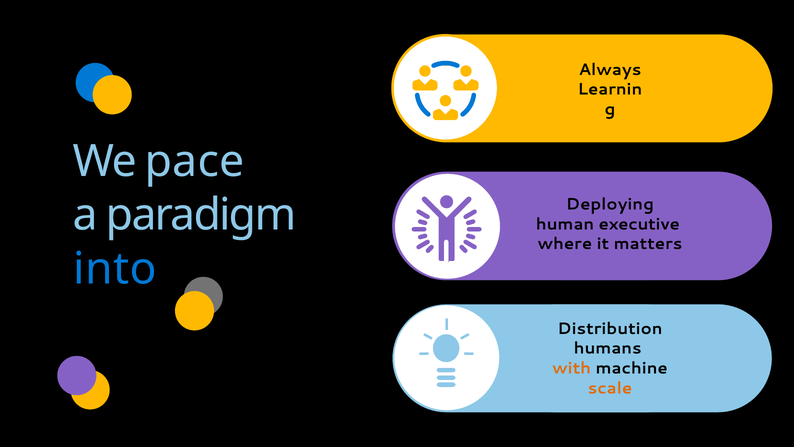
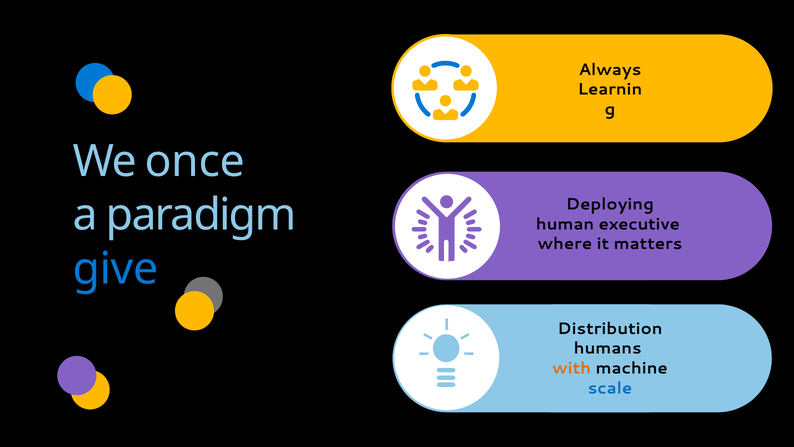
pace: pace -> once
into: into -> give
scale colour: orange -> blue
